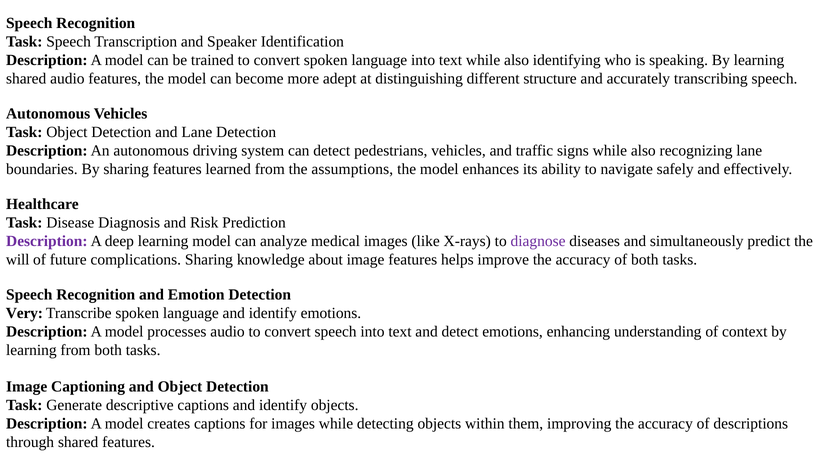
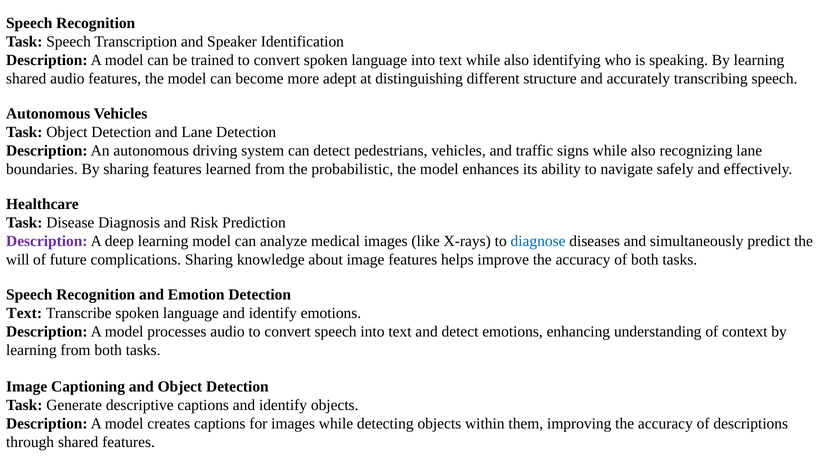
assumptions: assumptions -> probabilistic
diagnose colour: purple -> blue
Very at (24, 313): Very -> Text
